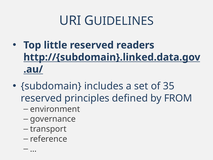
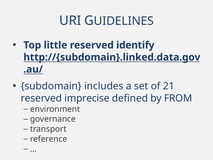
readers: readers -> identify
35: 35 -> 21
principles: principles -> imprecise
